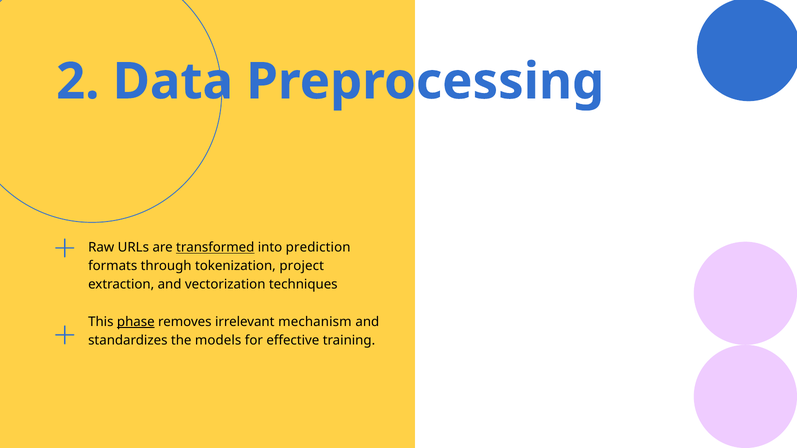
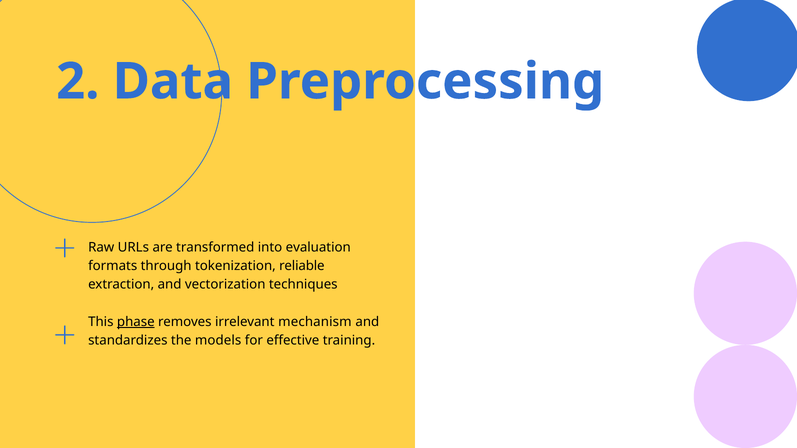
transformed underline: present -> none
prediction: prediction -> evaluation
project: project -> reliable
